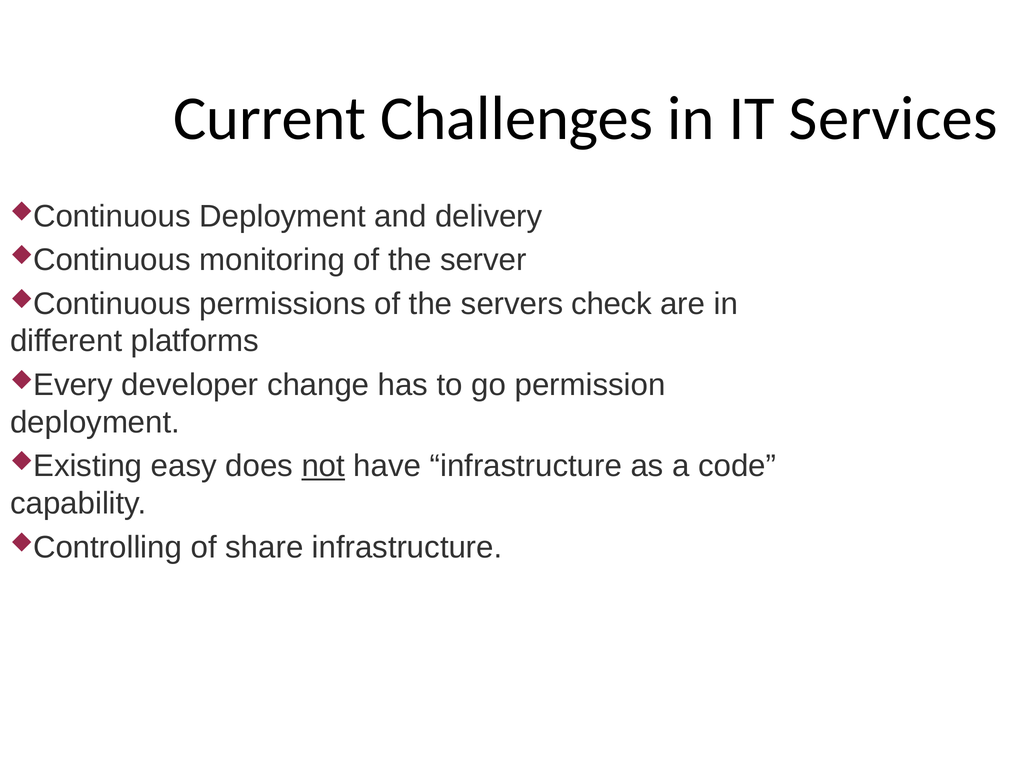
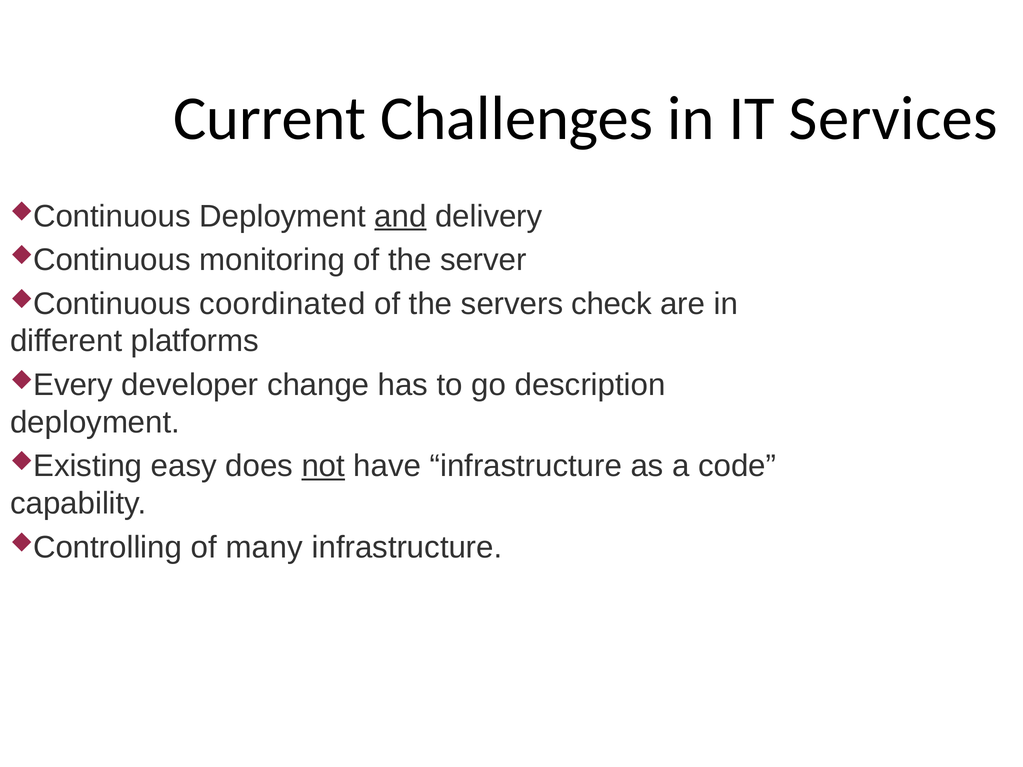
and underline: none -> present
permissions: permissions -> coordinated
permission: permission -> description
share: share -> many
